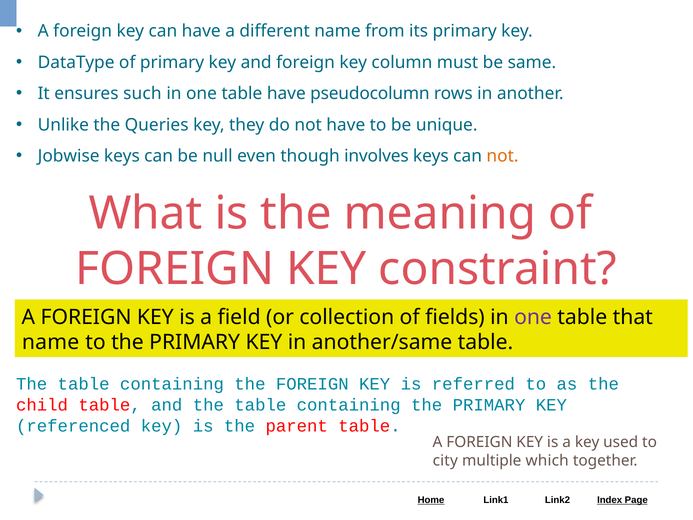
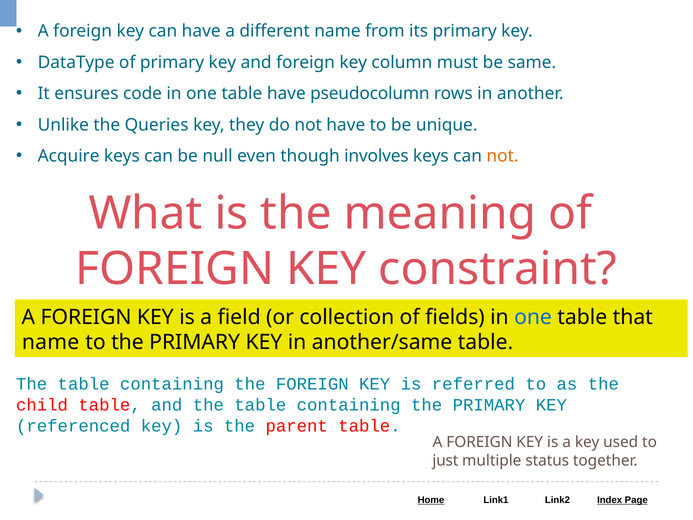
such: such -> code
Jobwise: Jobwise -> Acquire
one at (533, 317) colour: purple -> blue
city: city -> just
which: which -> status
